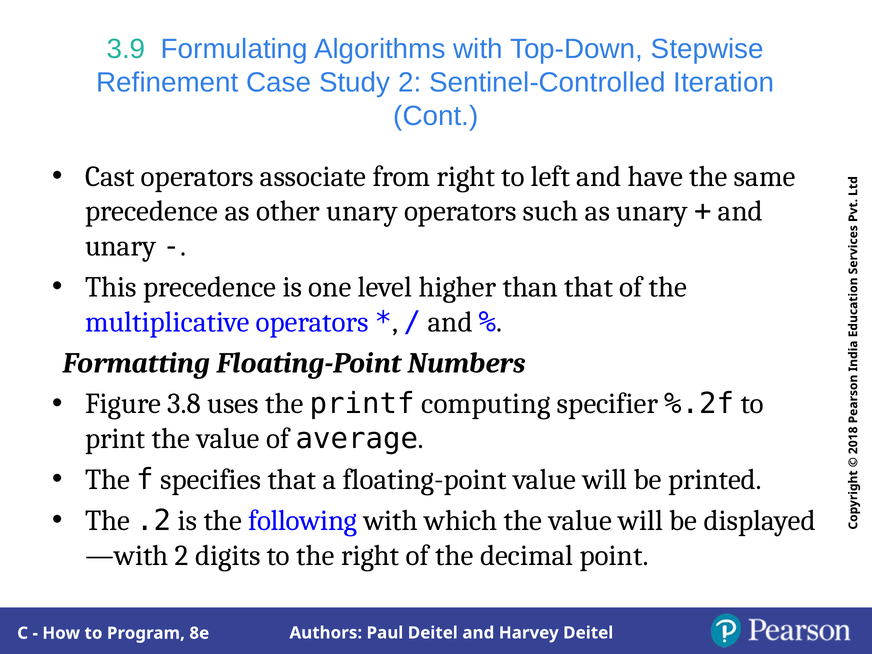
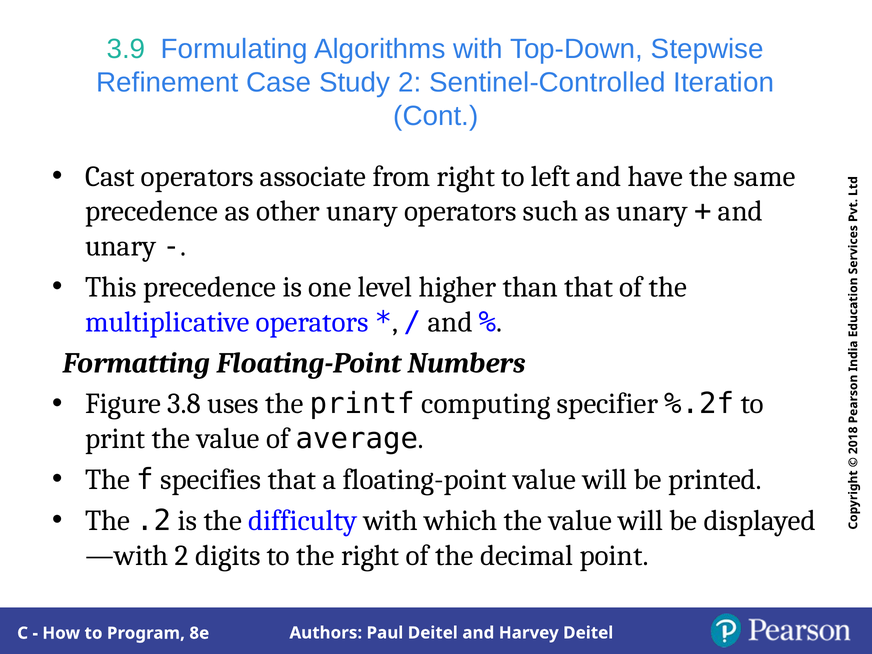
following: following -> difficulty
